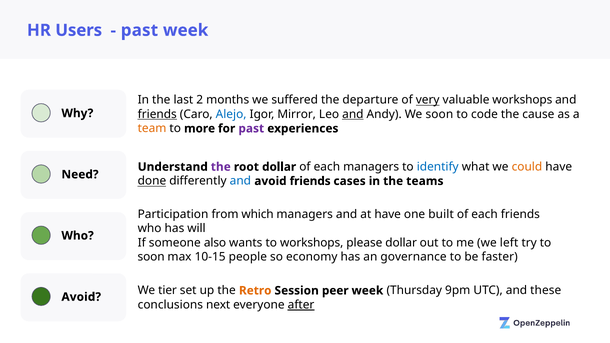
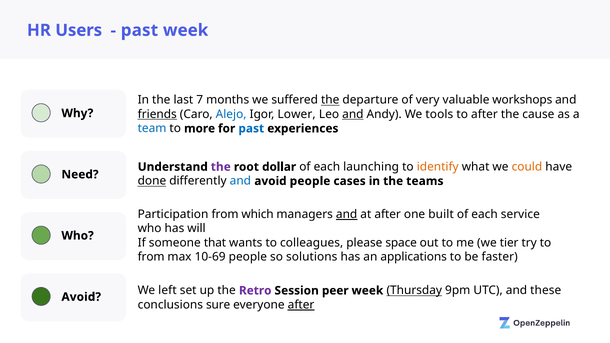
2: 2 -> 7
the at (330, 100) underline: none -> present
very underline: present -> none
Mirror: Mirror -> Lower
We soon: soon -> tools
to code: code -> after
team colour: orange -> blue
past at (251, 129) colour: purple -> blue
each managers: managers -> launching
identify colour: blue -> orange
avoid friends: friends -> people
and at (347, 214) underline: none -> present
at have: have -> after
each friends: friends -> service
also: also -> that
to workshops: workshops -> colleagues
please dollar: dollar -> space
left: left -> tier
soon at (151, 257): soon -> from
10-15: 10-15 -> 10-69
economy: economy -> solutions
governance: governance -> applications
tier: tier -> left
Retro colour: orange -> purple
Thursday underline: none -> present
next: next -> sure
